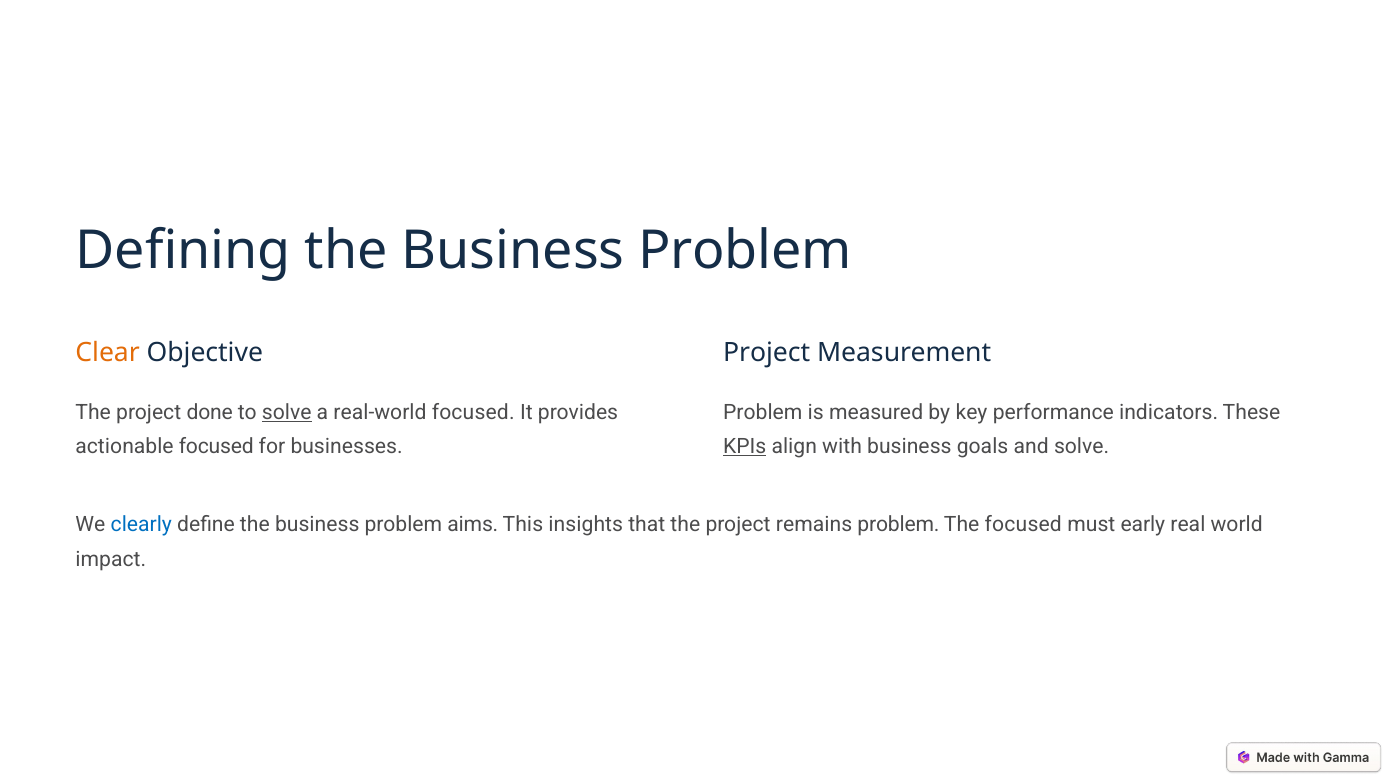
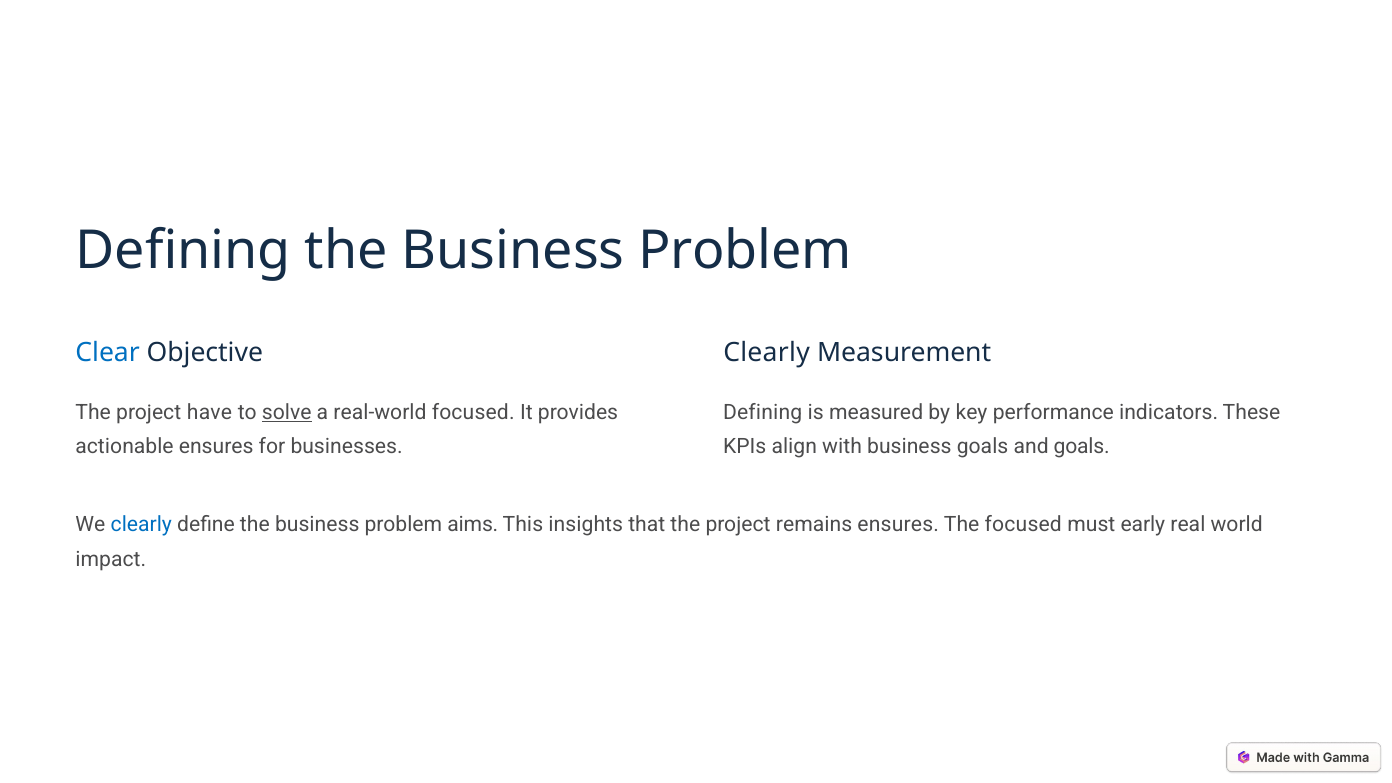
Clear colour: orange -> blue
Project at (767, 353): Project -> Clearly
done: done -> have
Problem at (763, 412): Problem -> Defining
actionable focused: focused -> ensures
KPIs underline: present -> none
and solve: solve -> goals
remains problem: problem -> ensures
